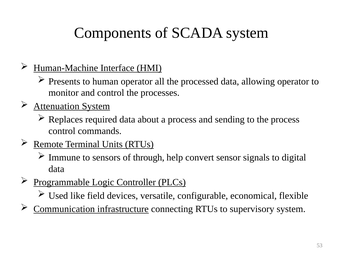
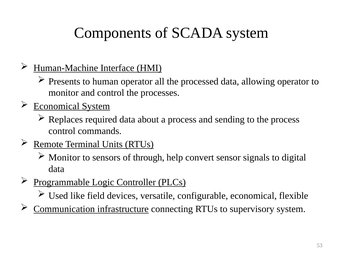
Attenuation at (56, 106): Attenuation -> Economical
Immune at (64, 158): Immune -> Monitor
